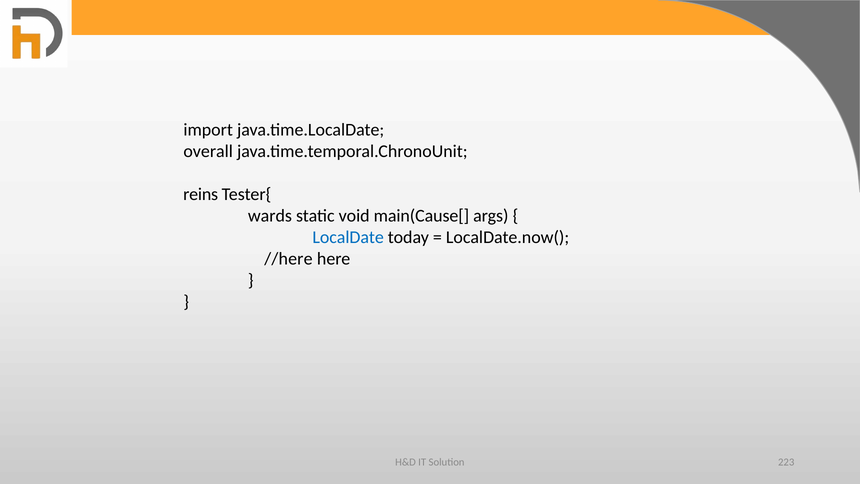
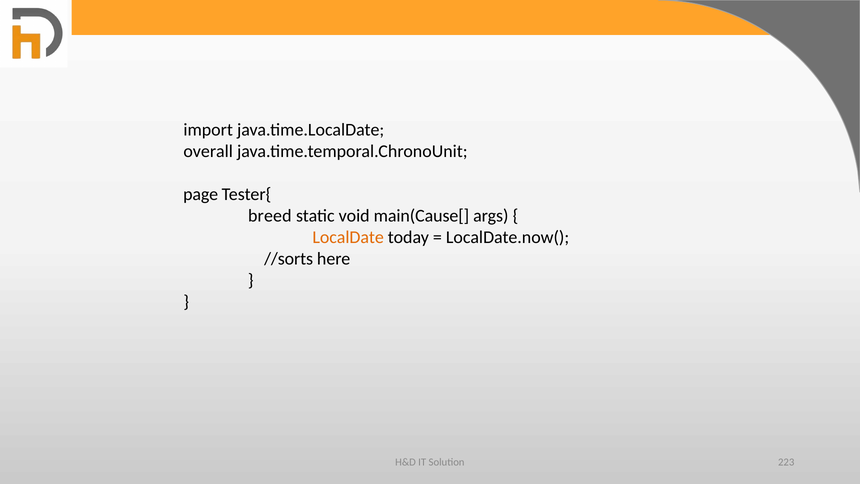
reins: reins -> page
wards: wards -> breed
LocalDate colour: blue -> orange
//here: //here -> //sorts
